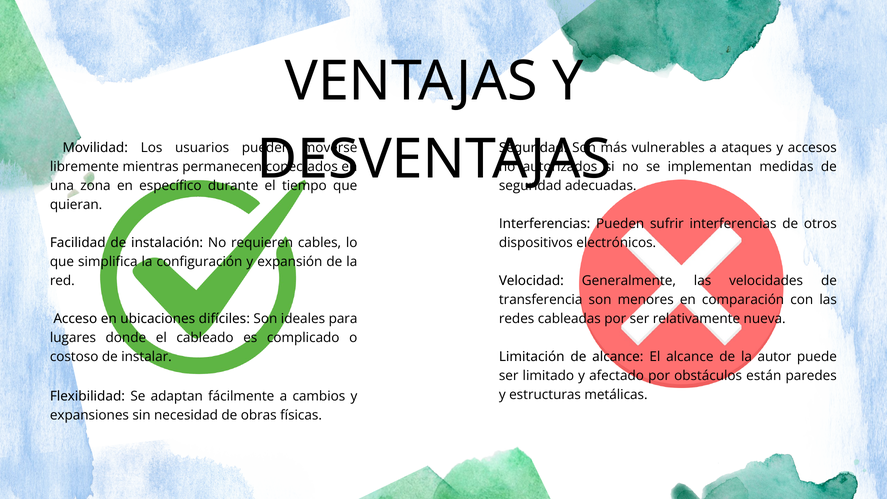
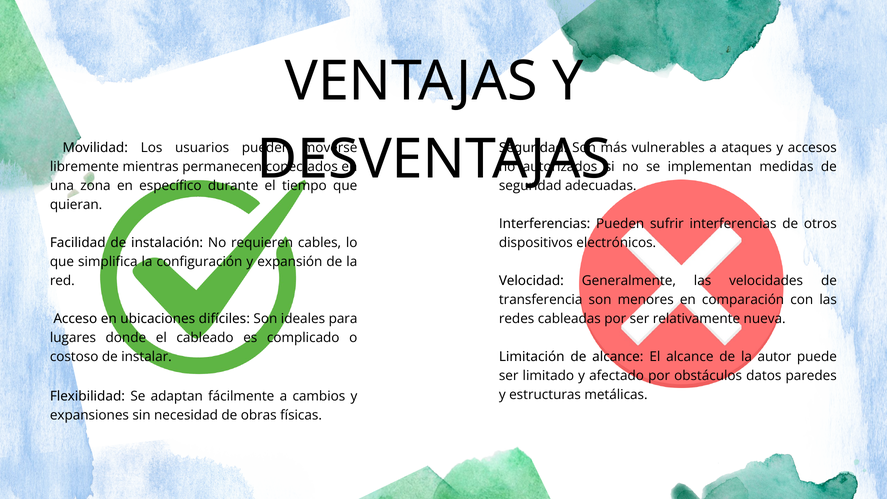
están: están -> datos
